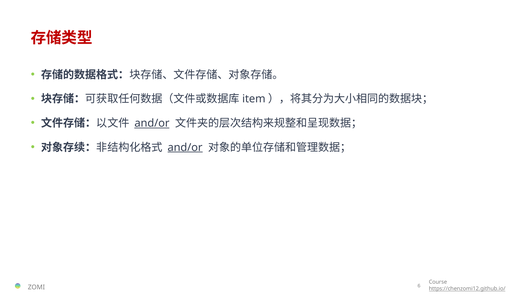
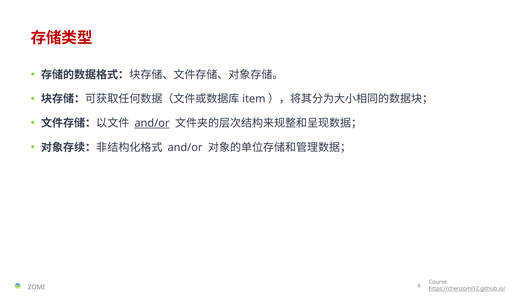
and/or at (185, 147) underline: present -> none
